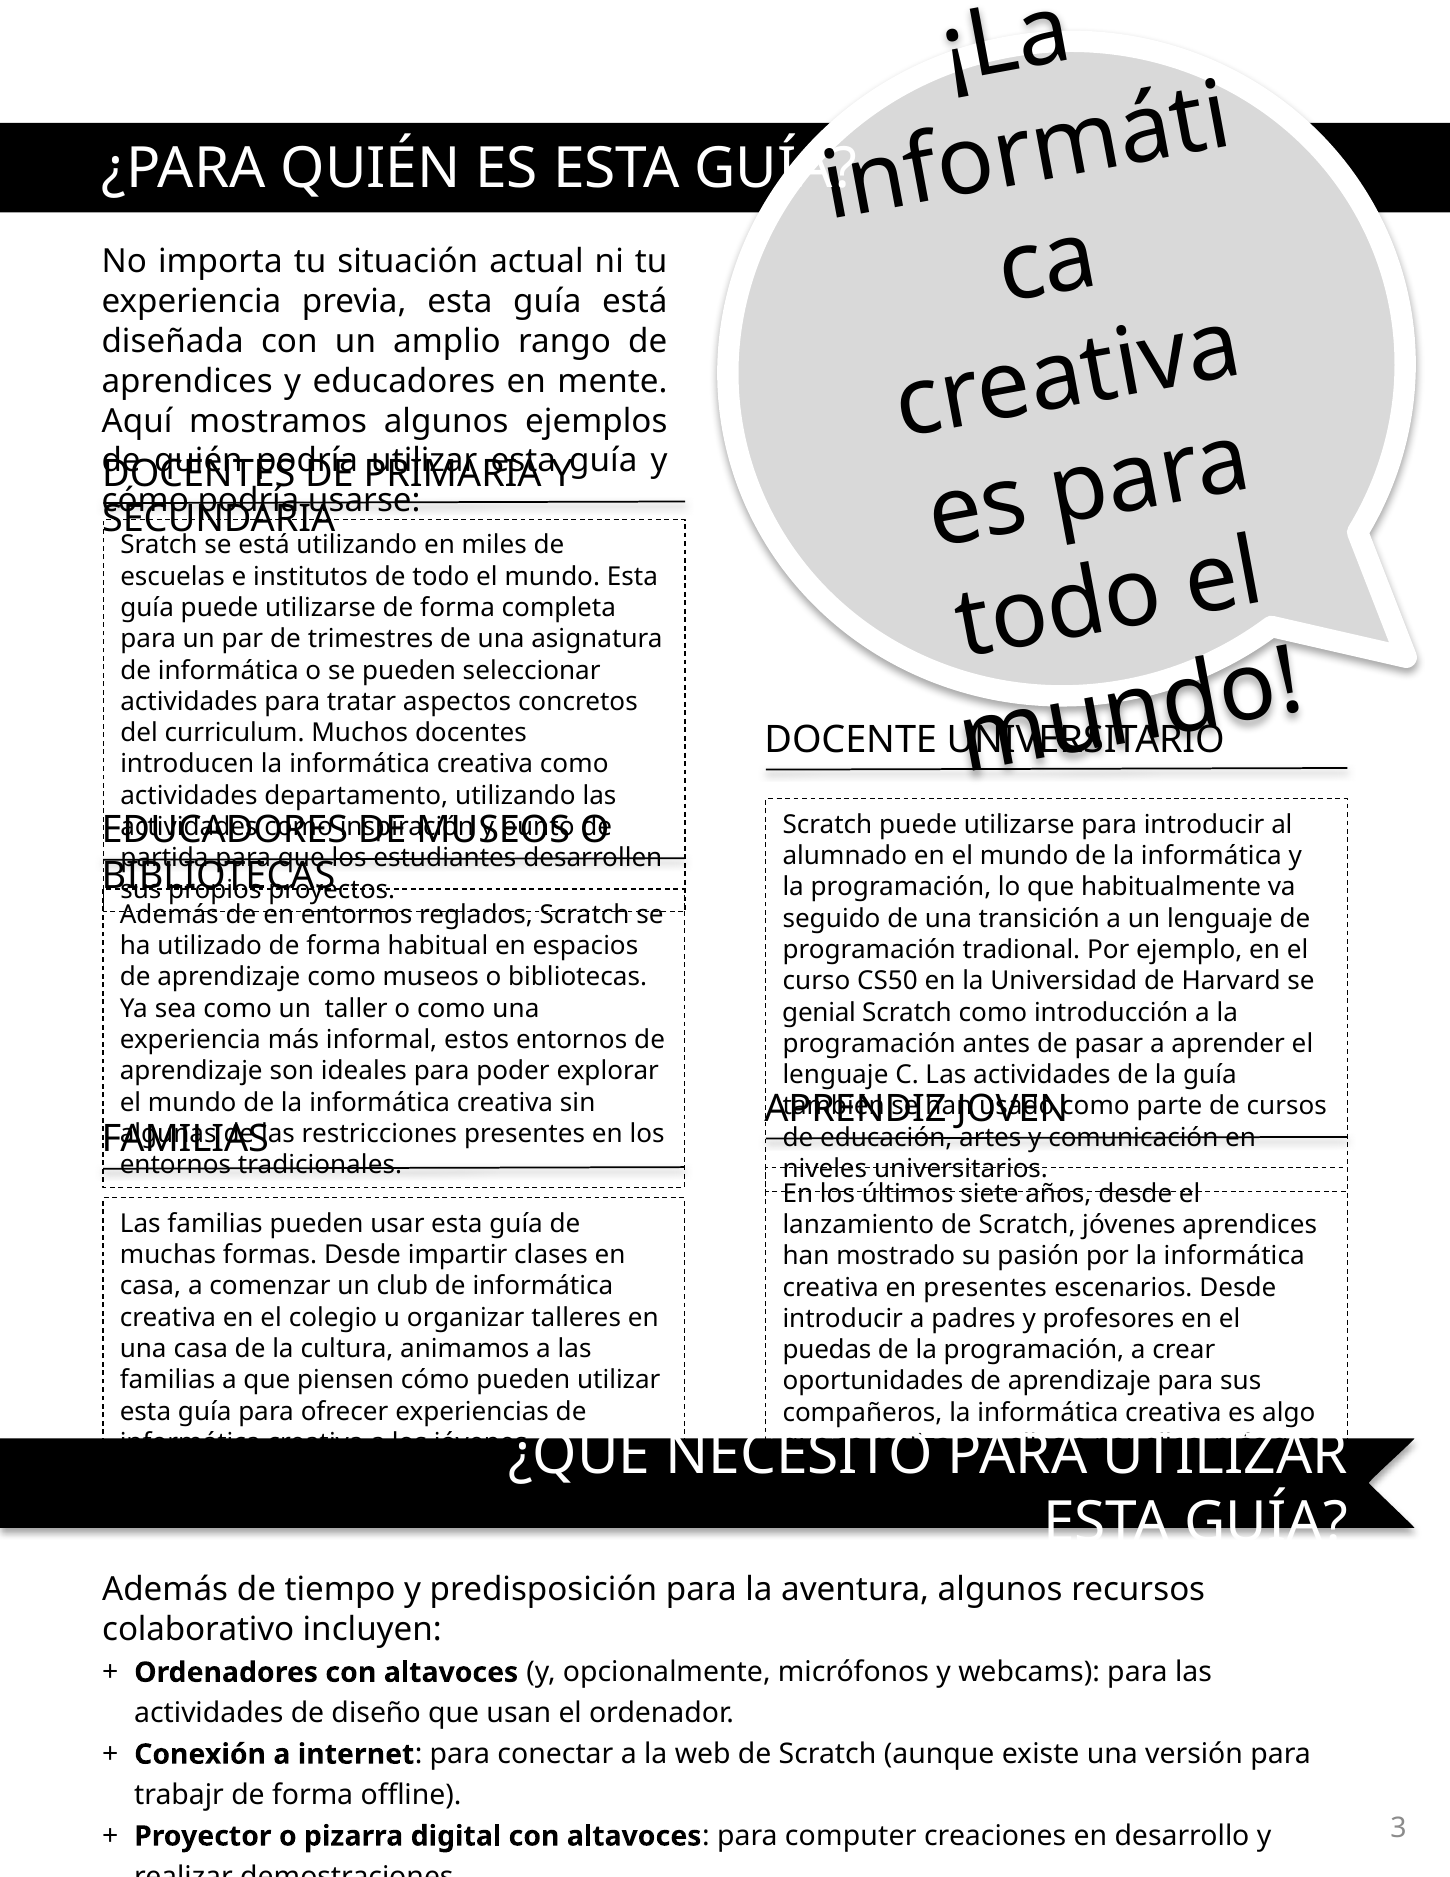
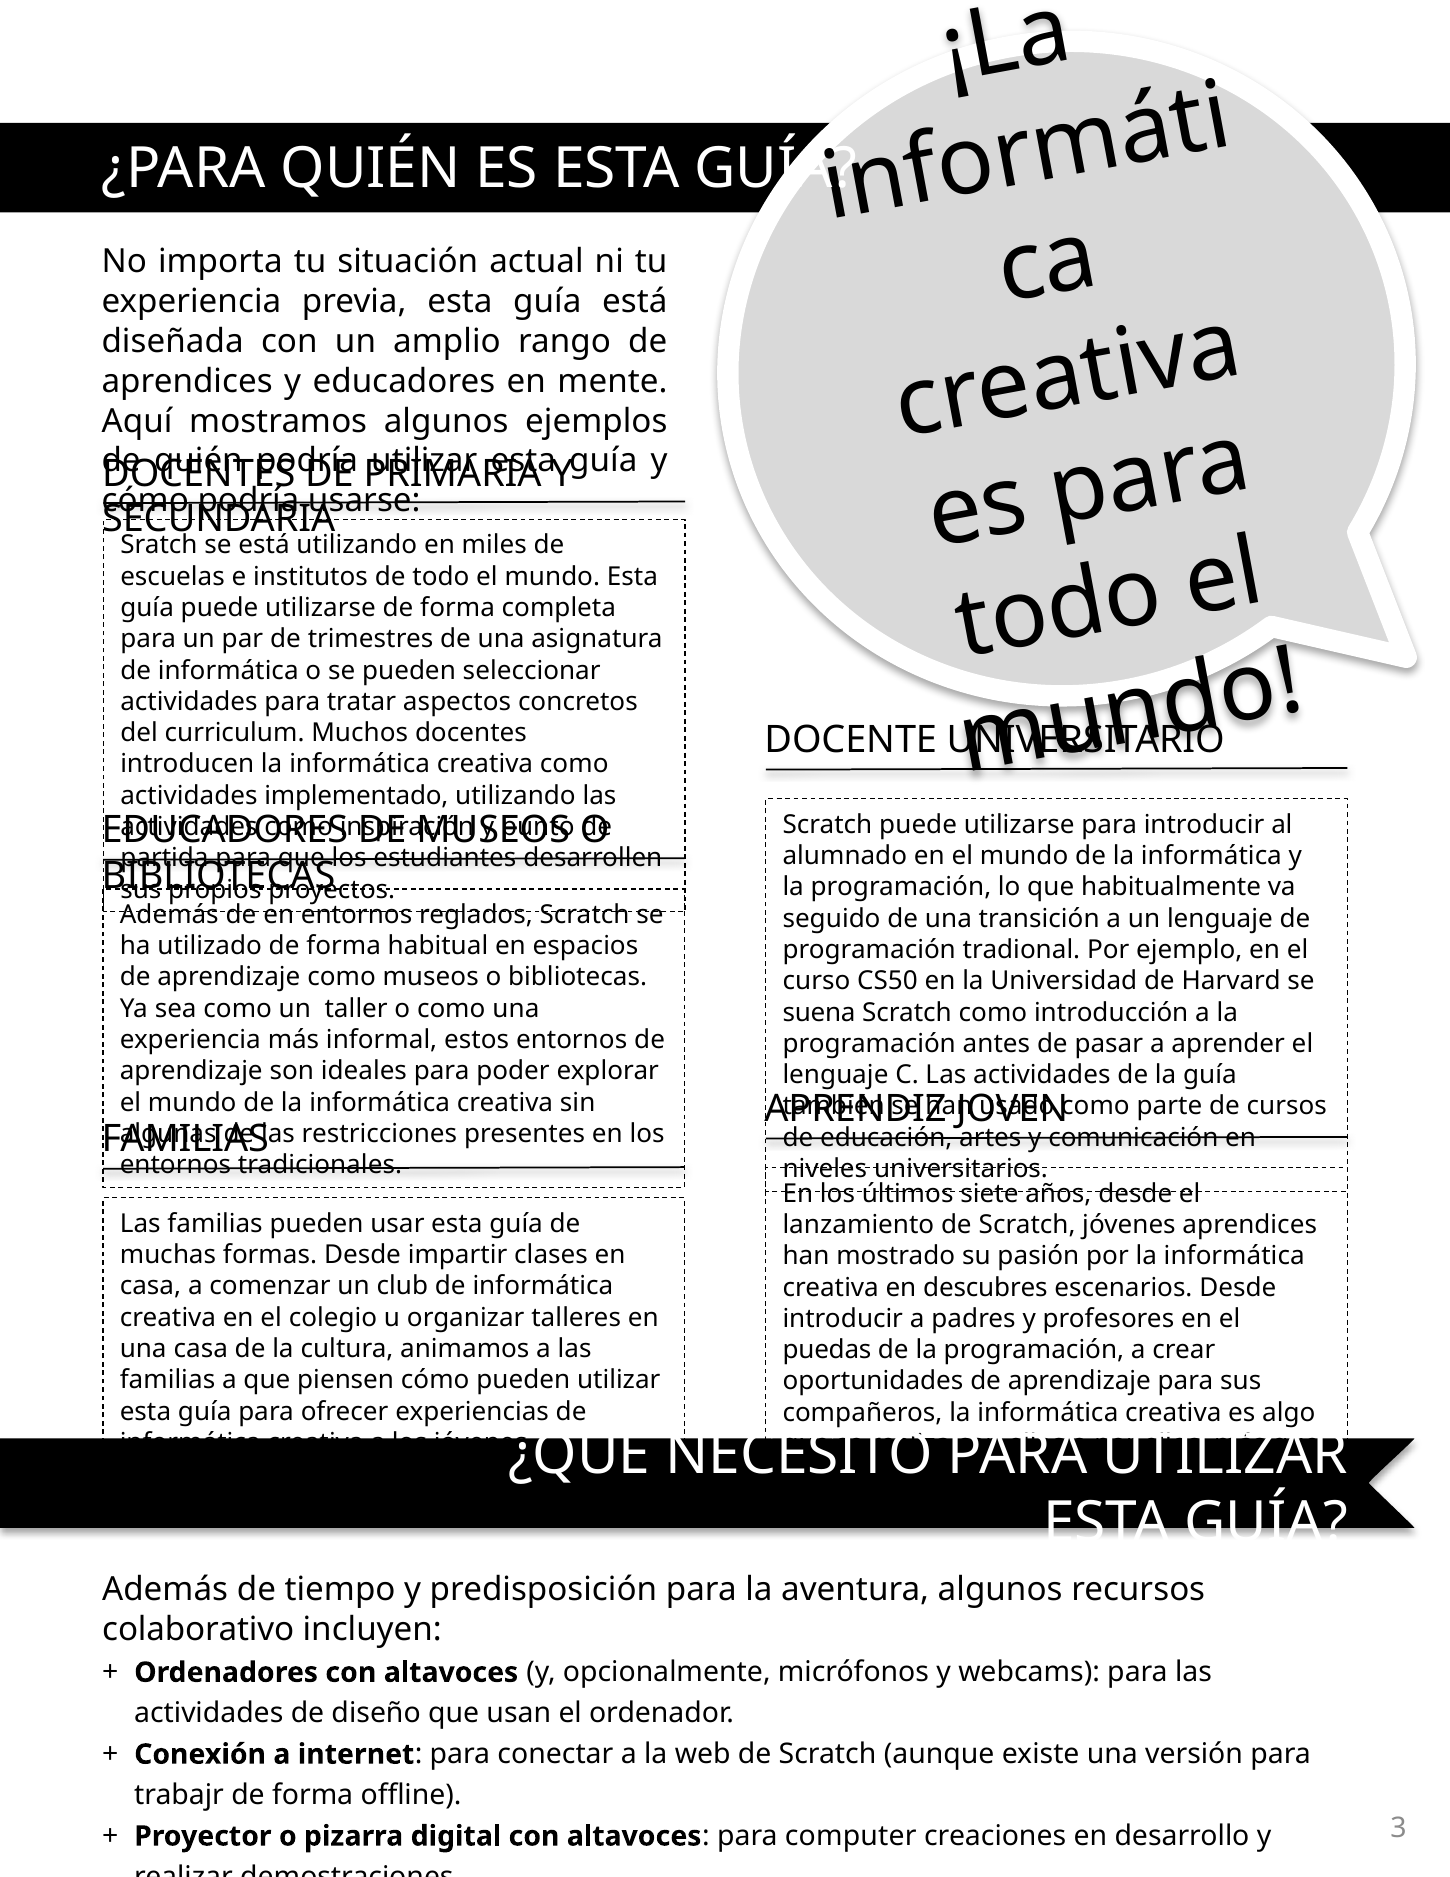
departamento: departamento -> implementado
genial: genial -> suena
en presentes: presentes -> descubres
